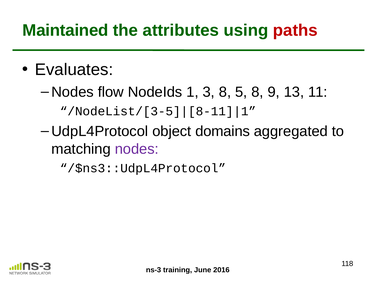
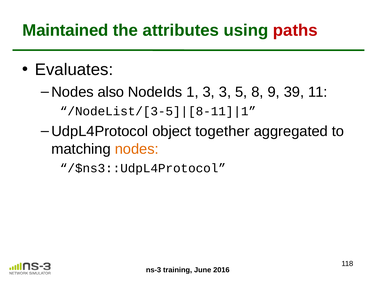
flow: flow -> also
3 8: 8 -> 3
13: 13 -> 39
domains: domains -> together
nodes at (137, 149) colour: purple -> orange
